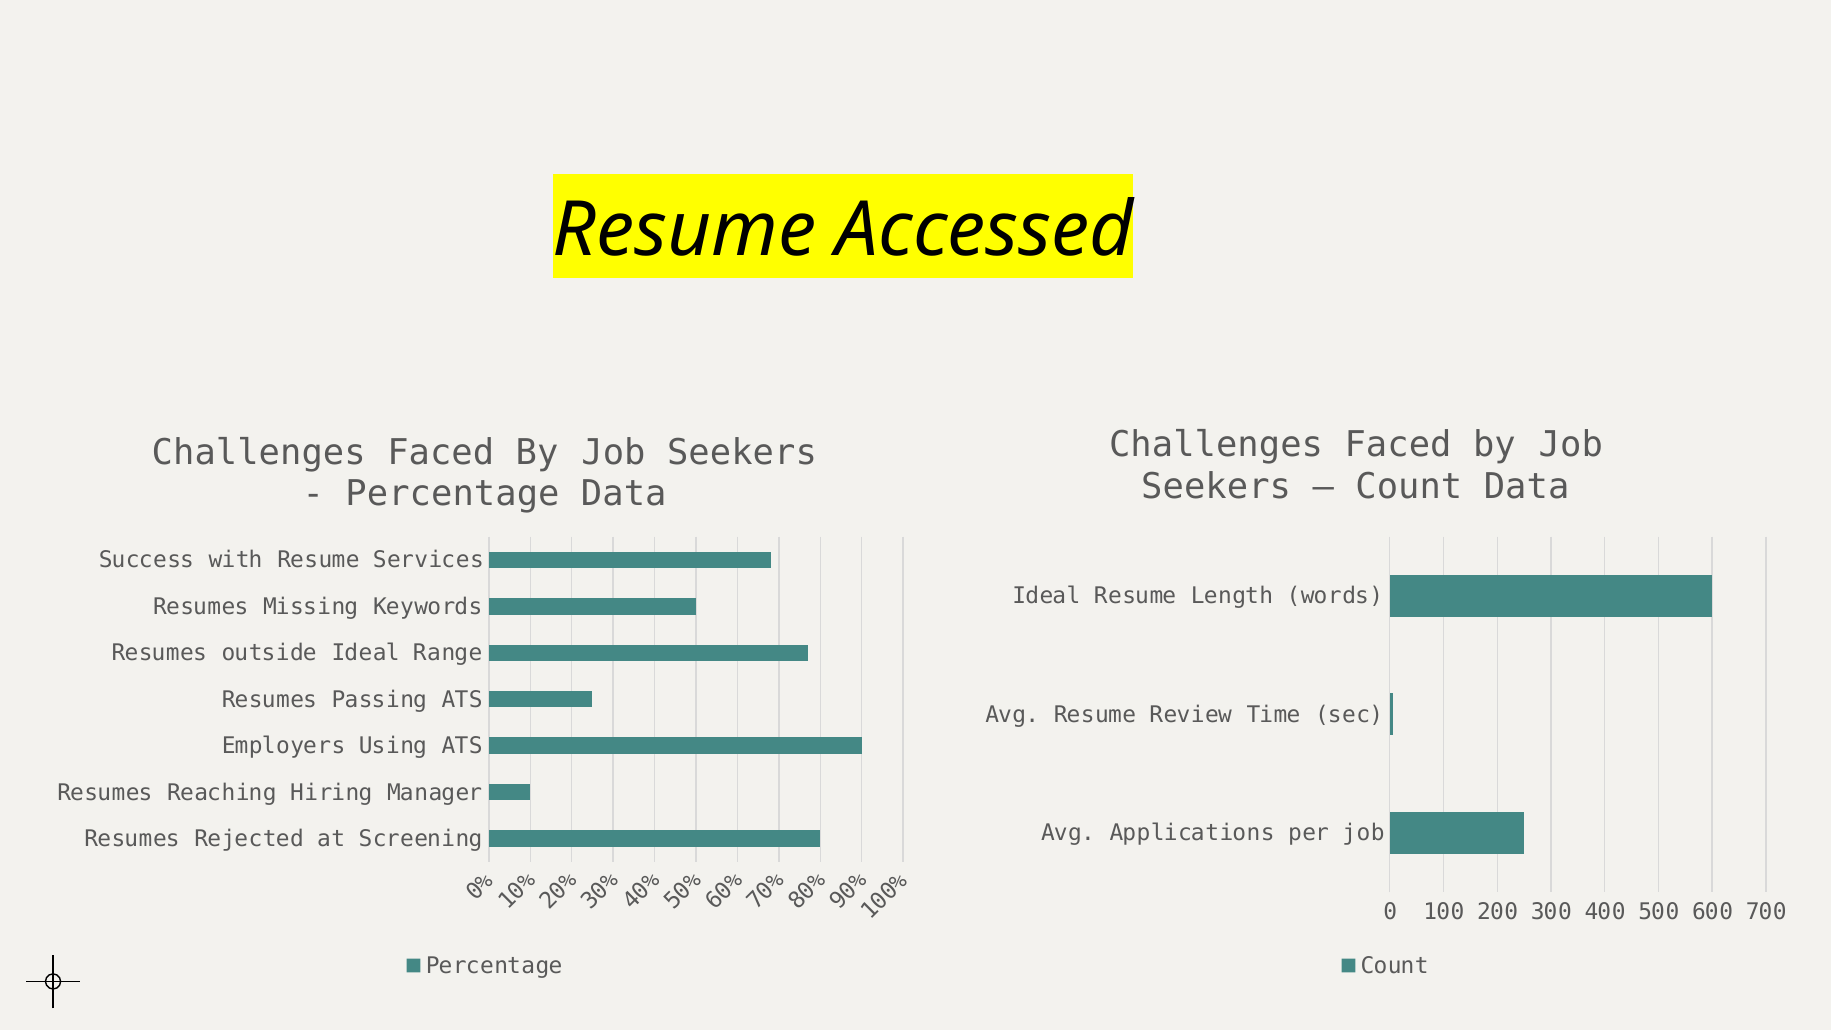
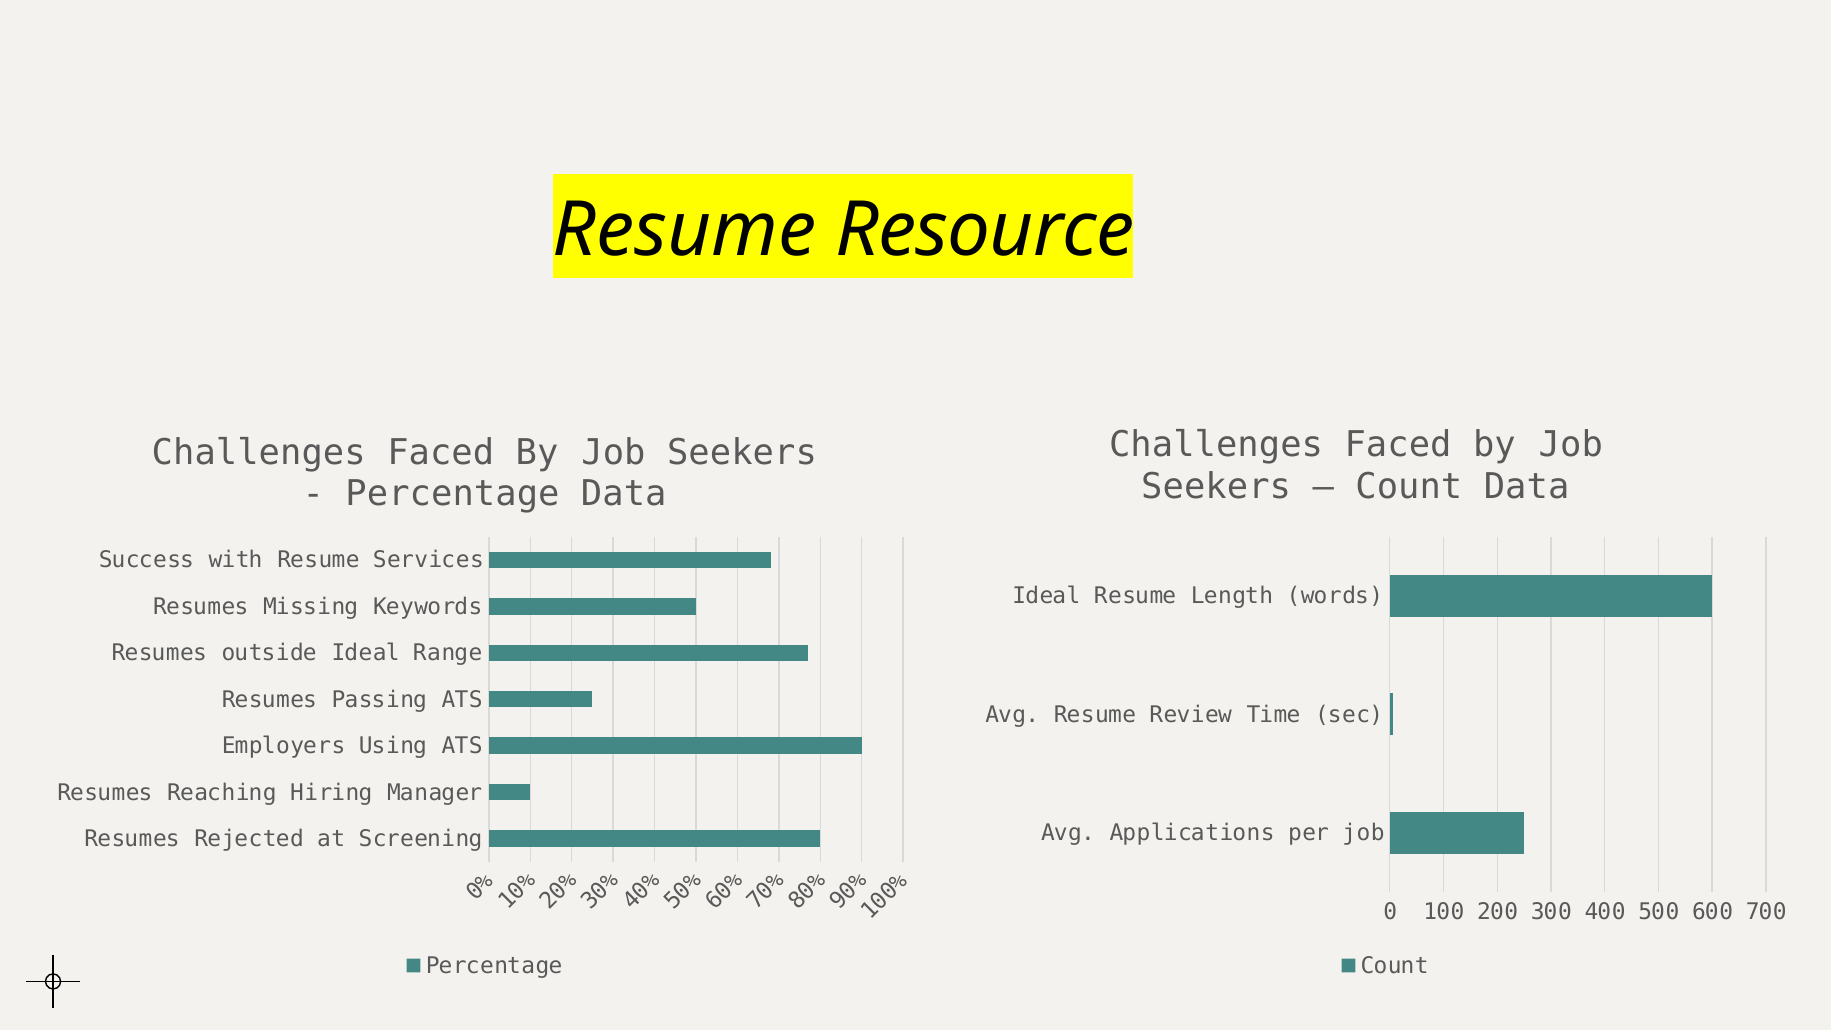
Accessed: Accessed -> Resource
